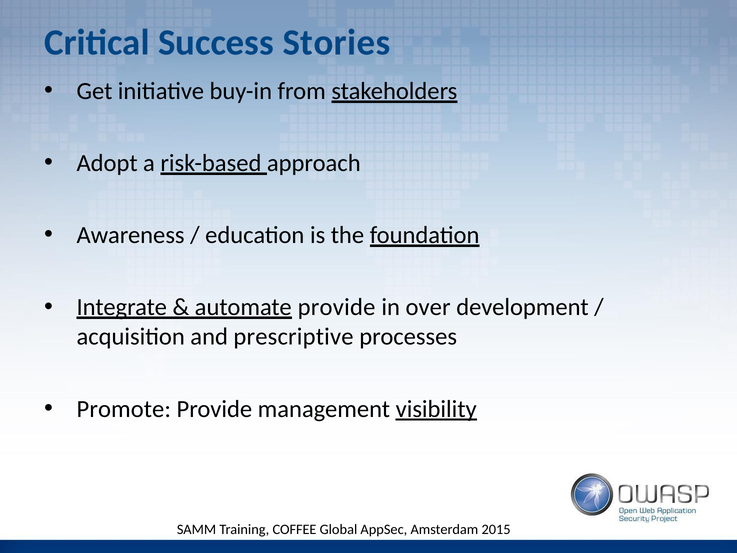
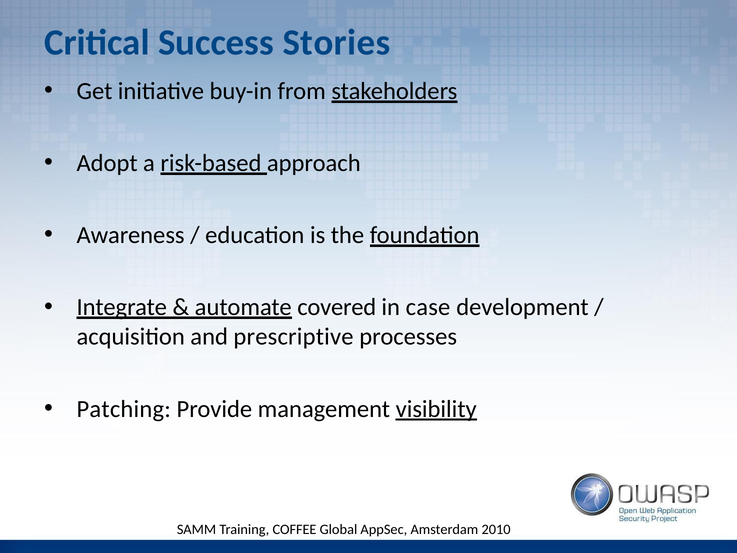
automate provide: provide -> covered
over: over -> case
Promote: Promote -> Patching
2015: 2015 -> 2010
